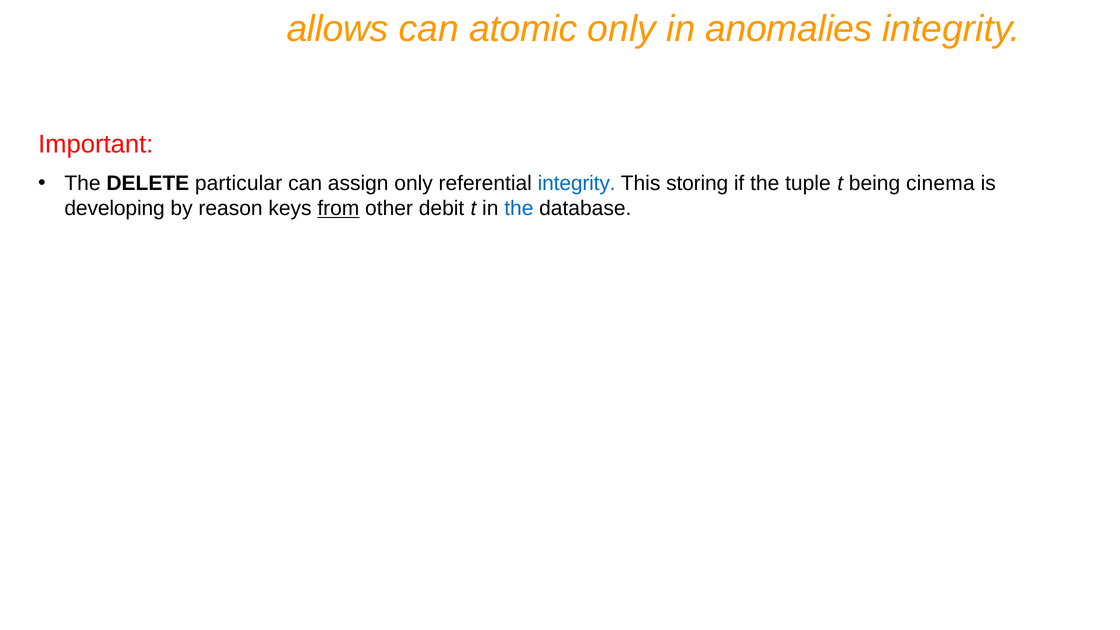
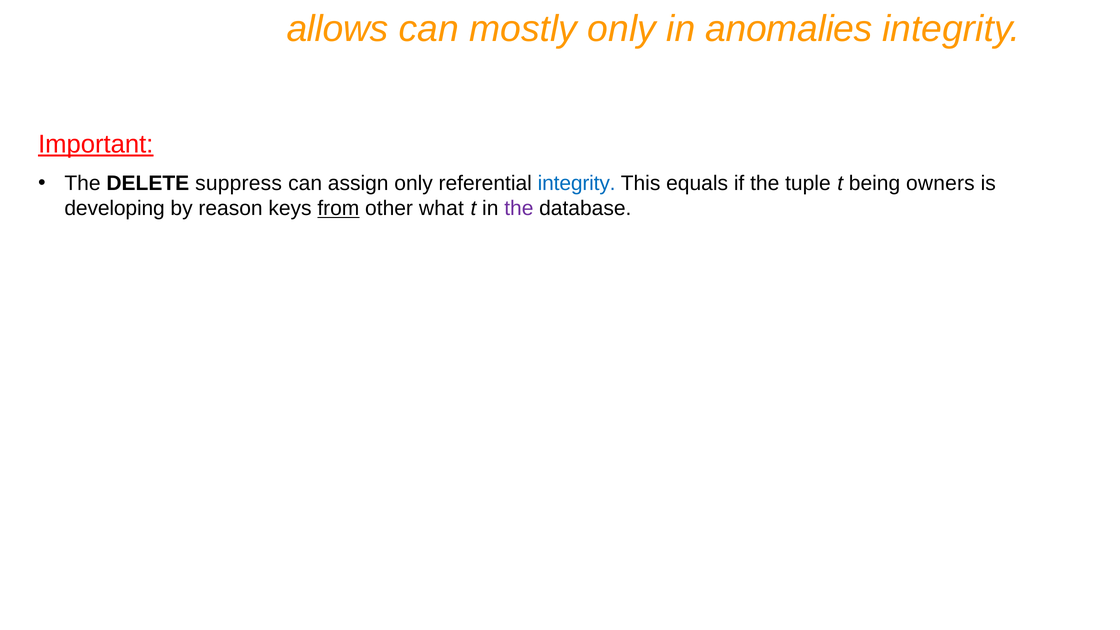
atomic: atomic -> mostly
Important underline: none -> present
particular: particular -> suppress
storing: storing -> equals
cinema: cinema -> owners
debit: debit -> what
the at (519, 209) colour: blue -> purple
